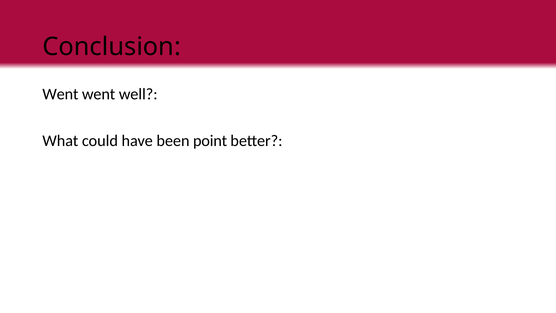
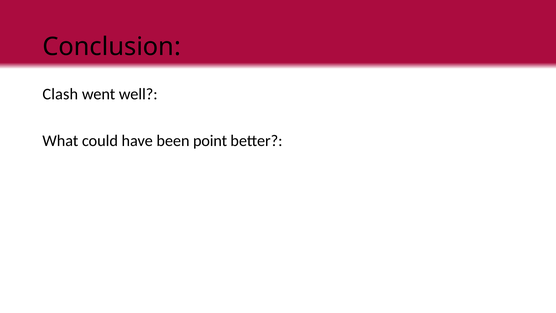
Went at (60, 94): Went -> Clash
